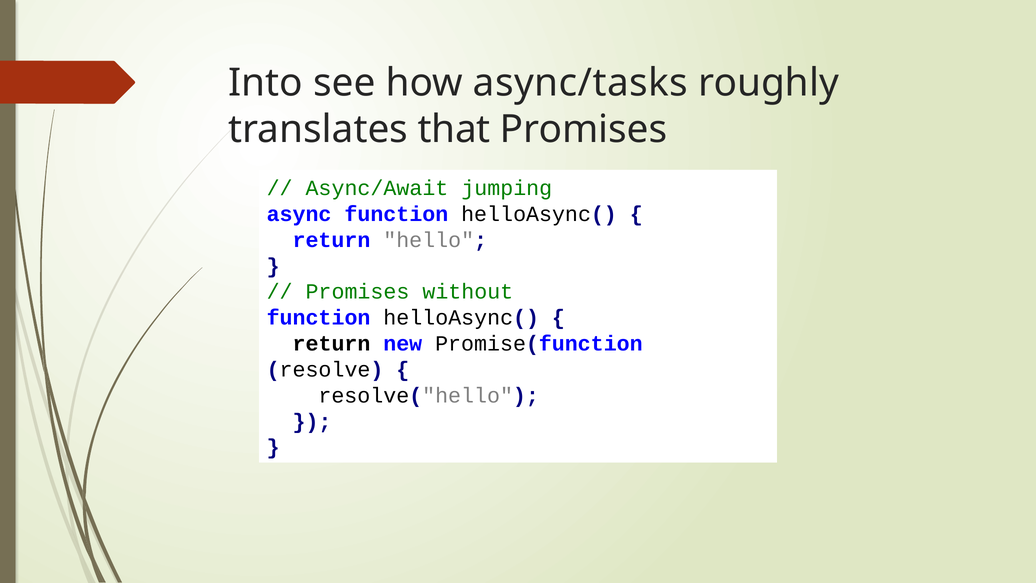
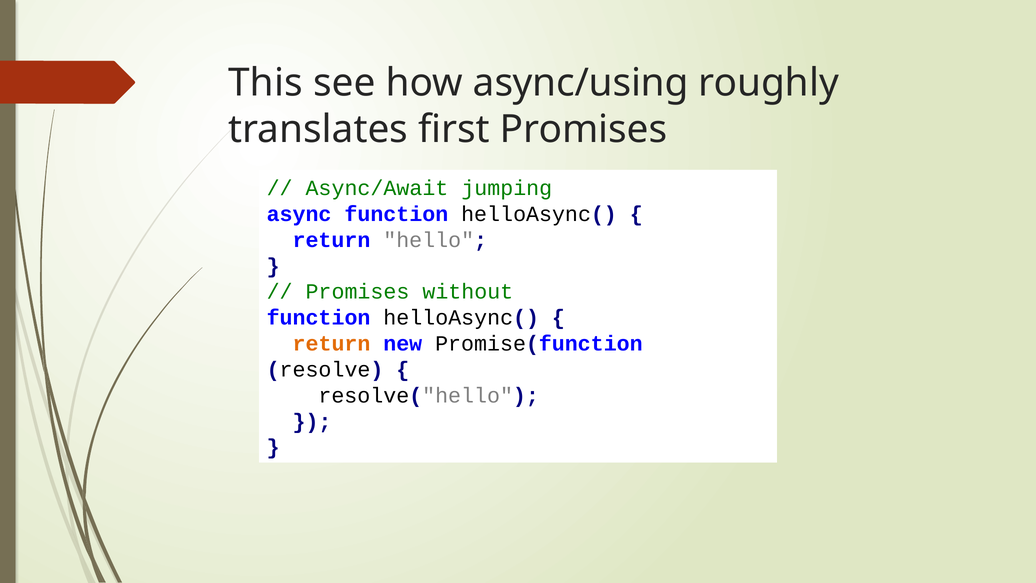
Into: Into -> This
async/tasks: async/tasks -> async/using
that: that -> first
return at (331, 344) colour: black -> orange
